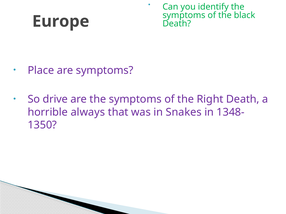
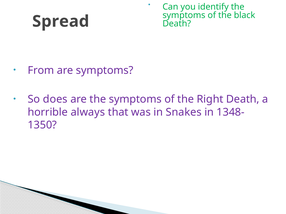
Europe: Europe -> Spread
Place: Place -> From
drive: drive -> does
